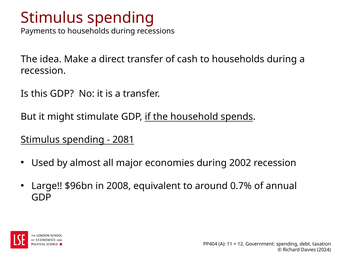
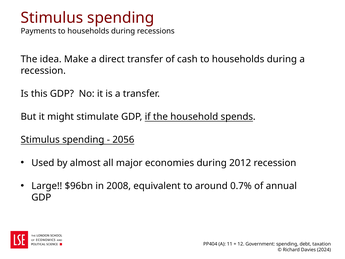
2081: 2081 -> 2056
2002: 2002 -> 2012
